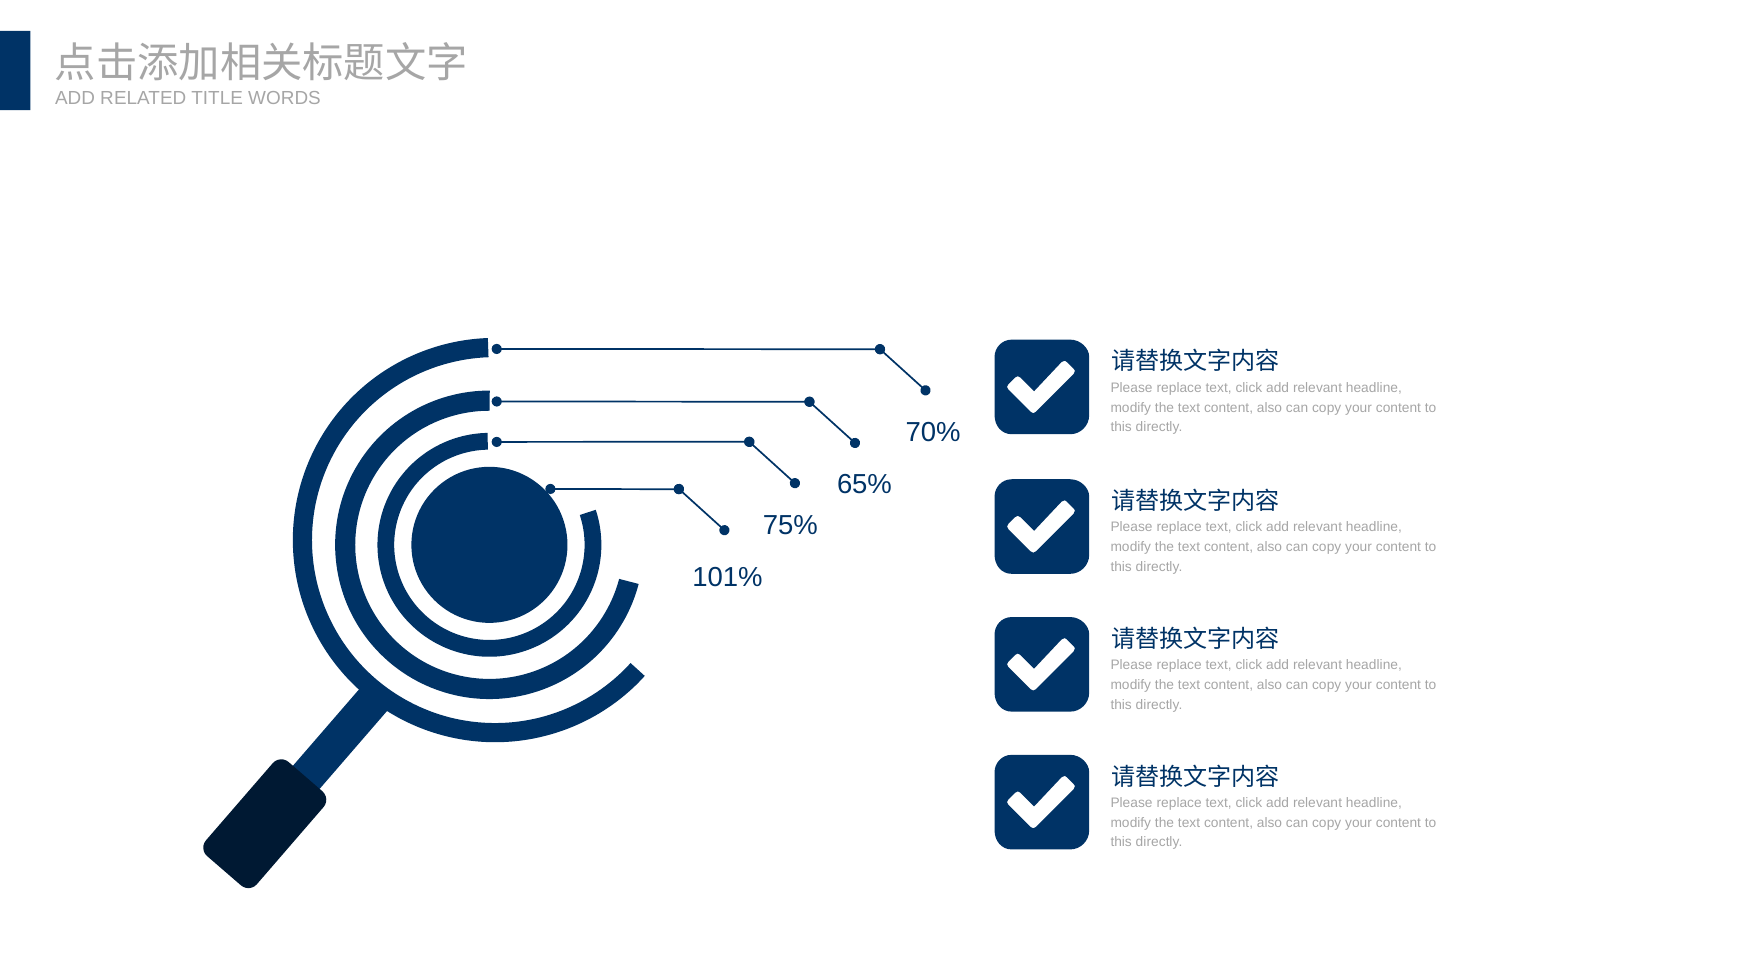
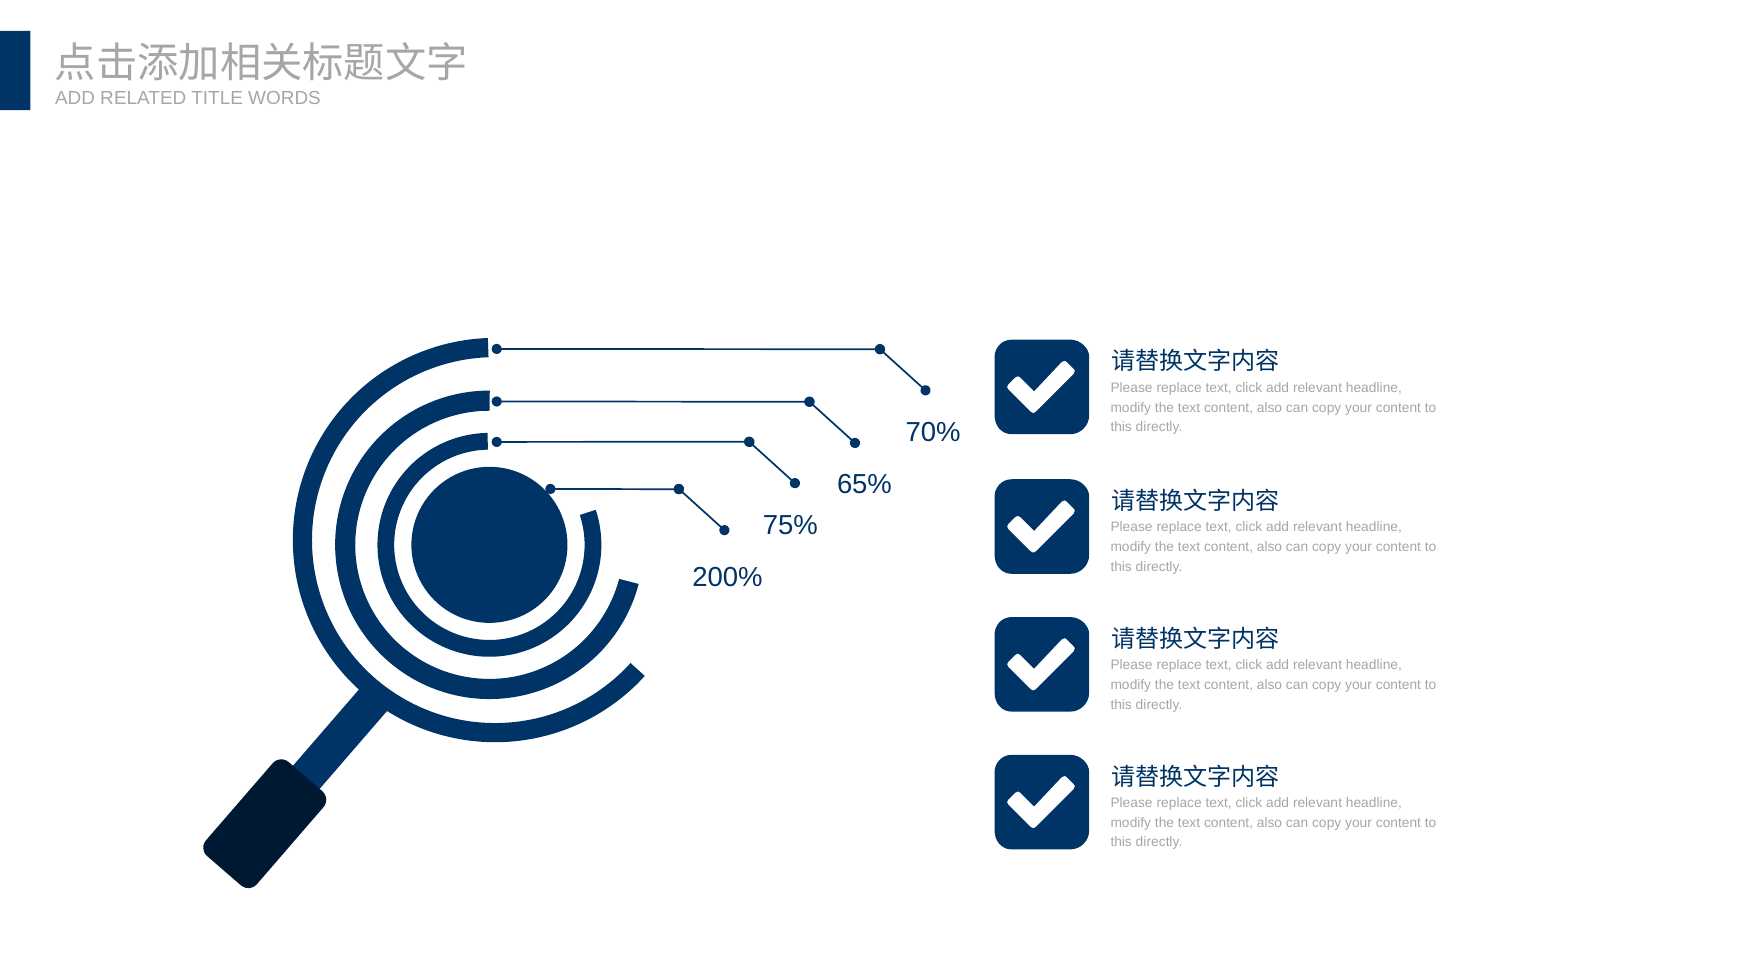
101%: 101% -> 200%
